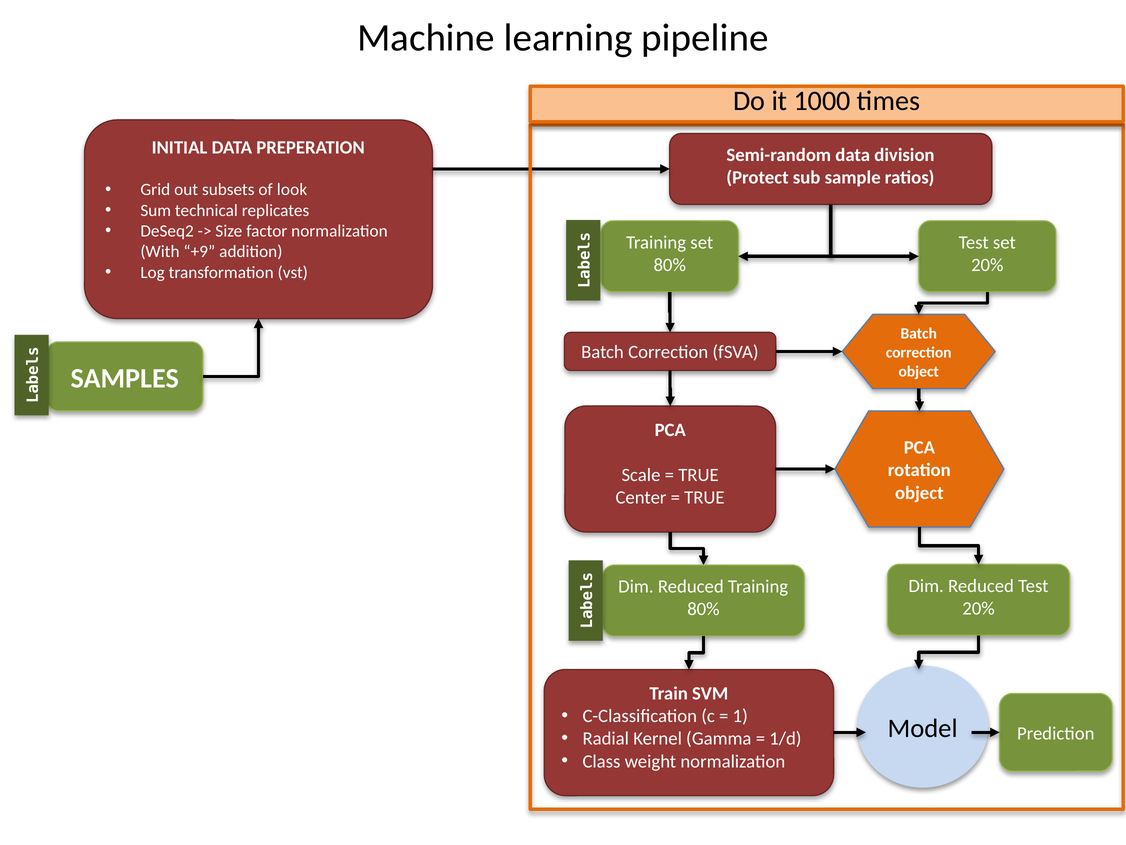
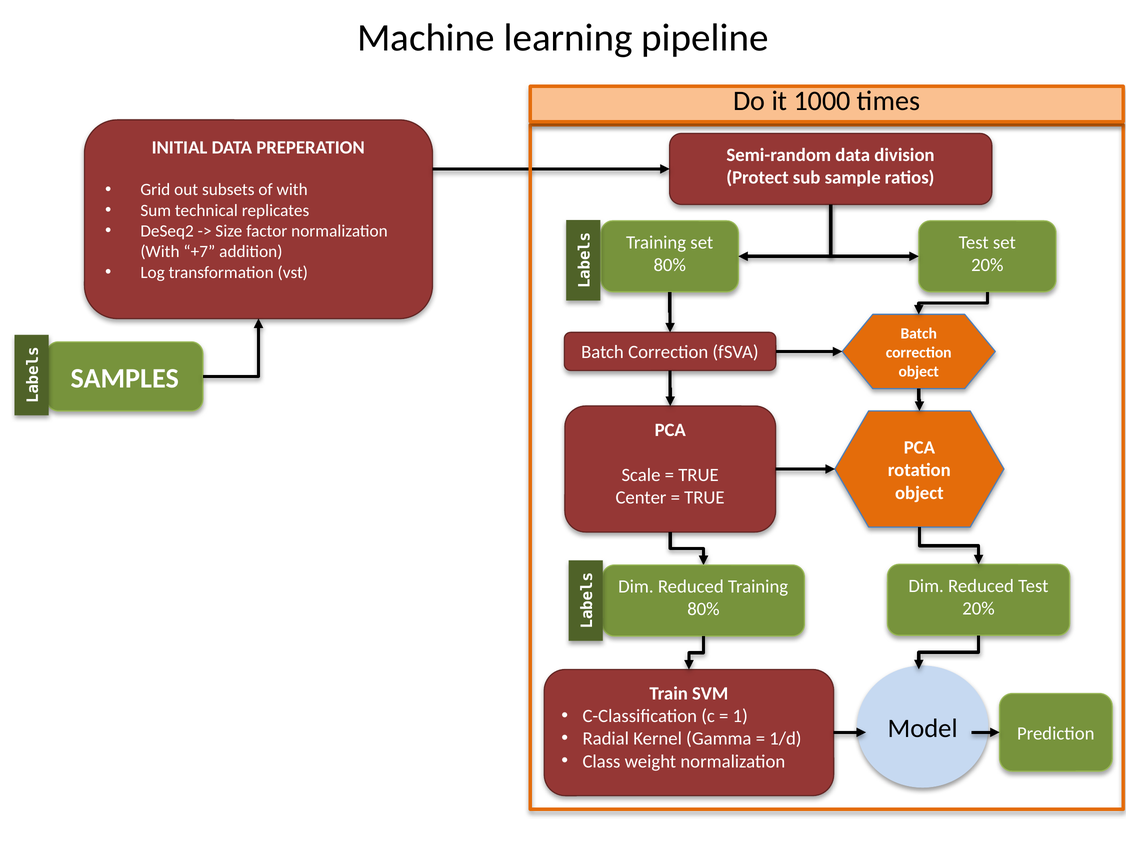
of look: look -> with
+9: +9 -> +7
